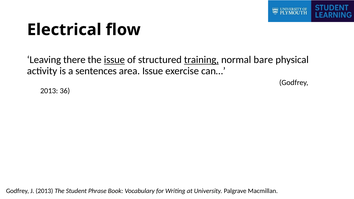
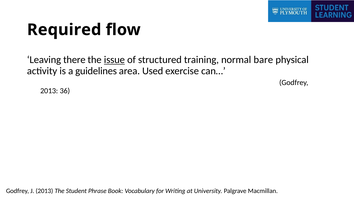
Electrical: Electrical -> Required
training underline: present -> none
sentences: sentences -> guidelines
area Issue: Issue -> Used
